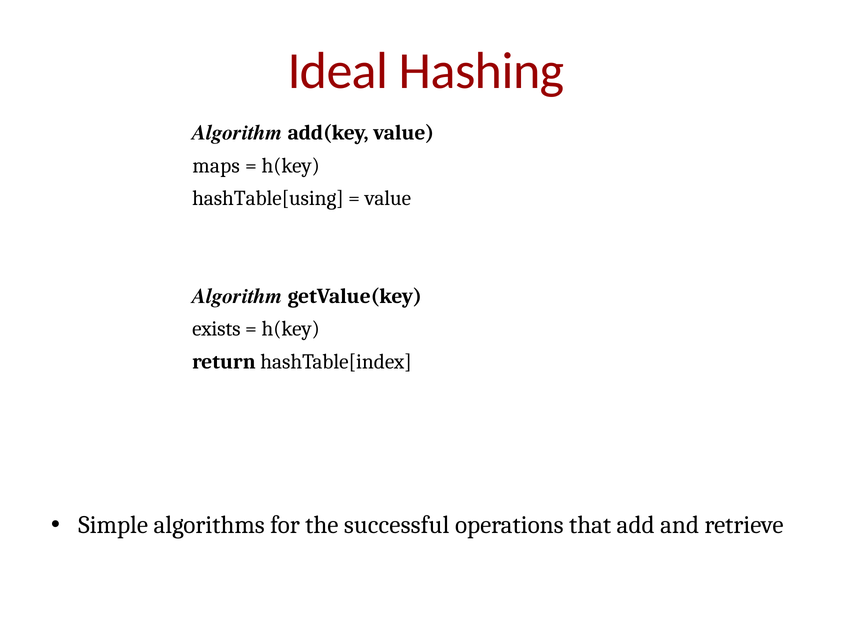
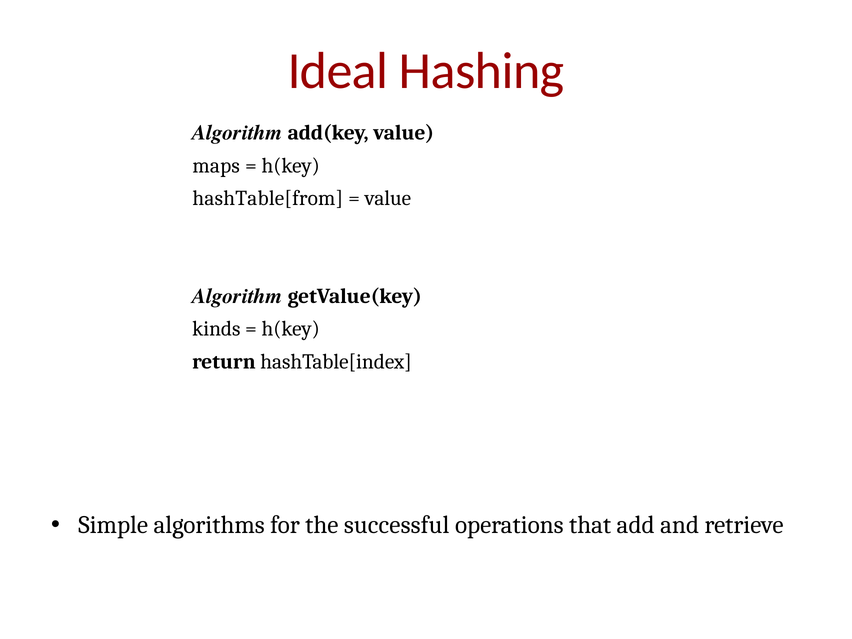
hashTable[using: hashTable[using -> hashTable[from
exists: exists -> kinds
